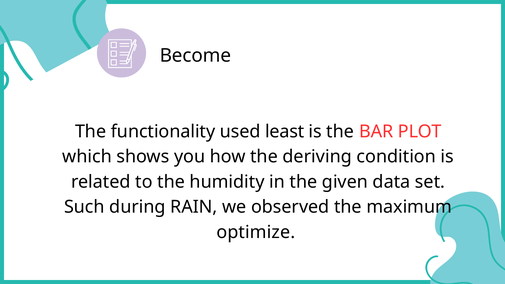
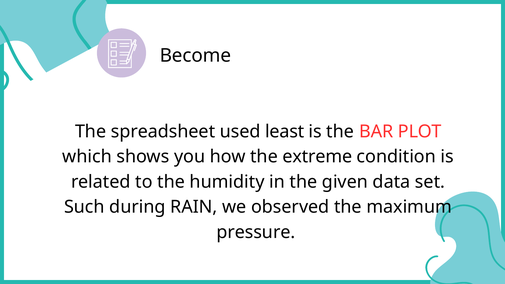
functionality: functionality -> spreadsheet
deriving: deriving -> extreme
optimize: optimize -> pressure
